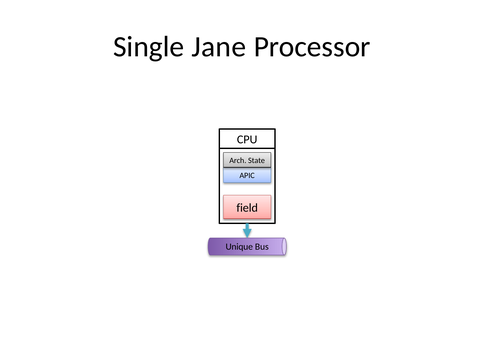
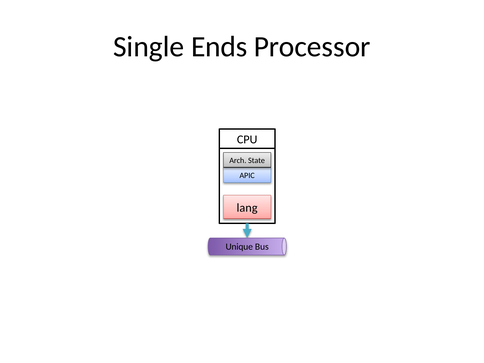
Jane: Jane -> Ends
field: field -> lang
